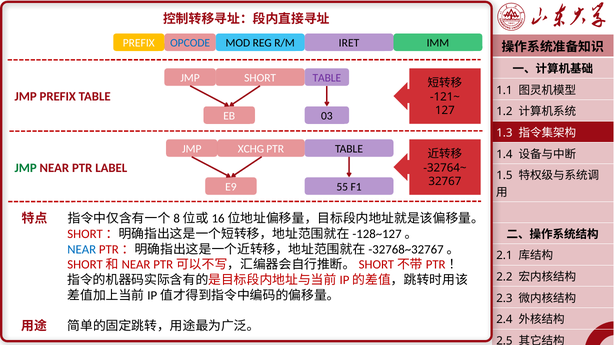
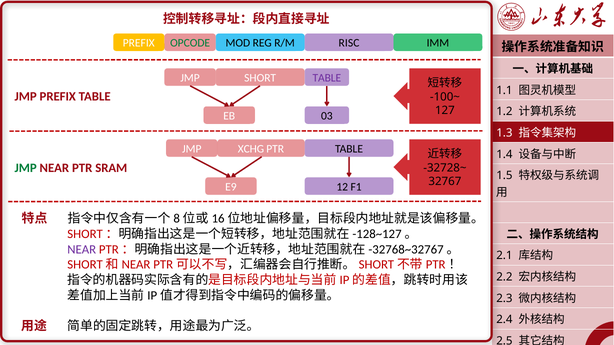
OPCODE colour: blue -> green
IRET: IRET -> RISC
-121~: -121~ -> -100~
LABEL: LABEL -> SRAM
-32764~: -32764~ -> -32728~
55: 55 -> 12
NEAR at (82, 250) colour: blue -> purple
